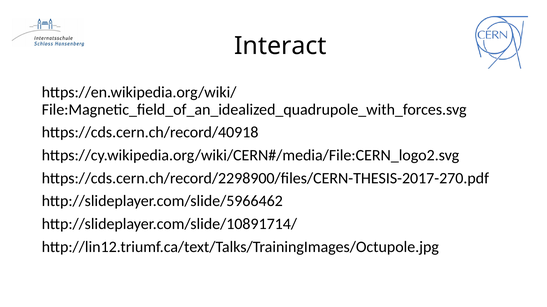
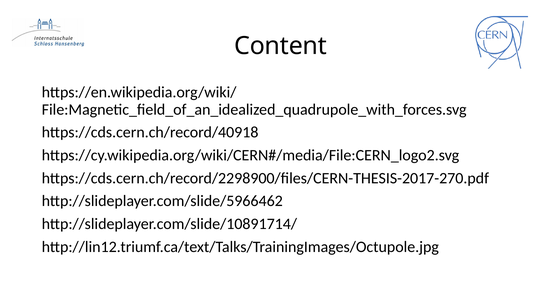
Interact: Interact -> Content
